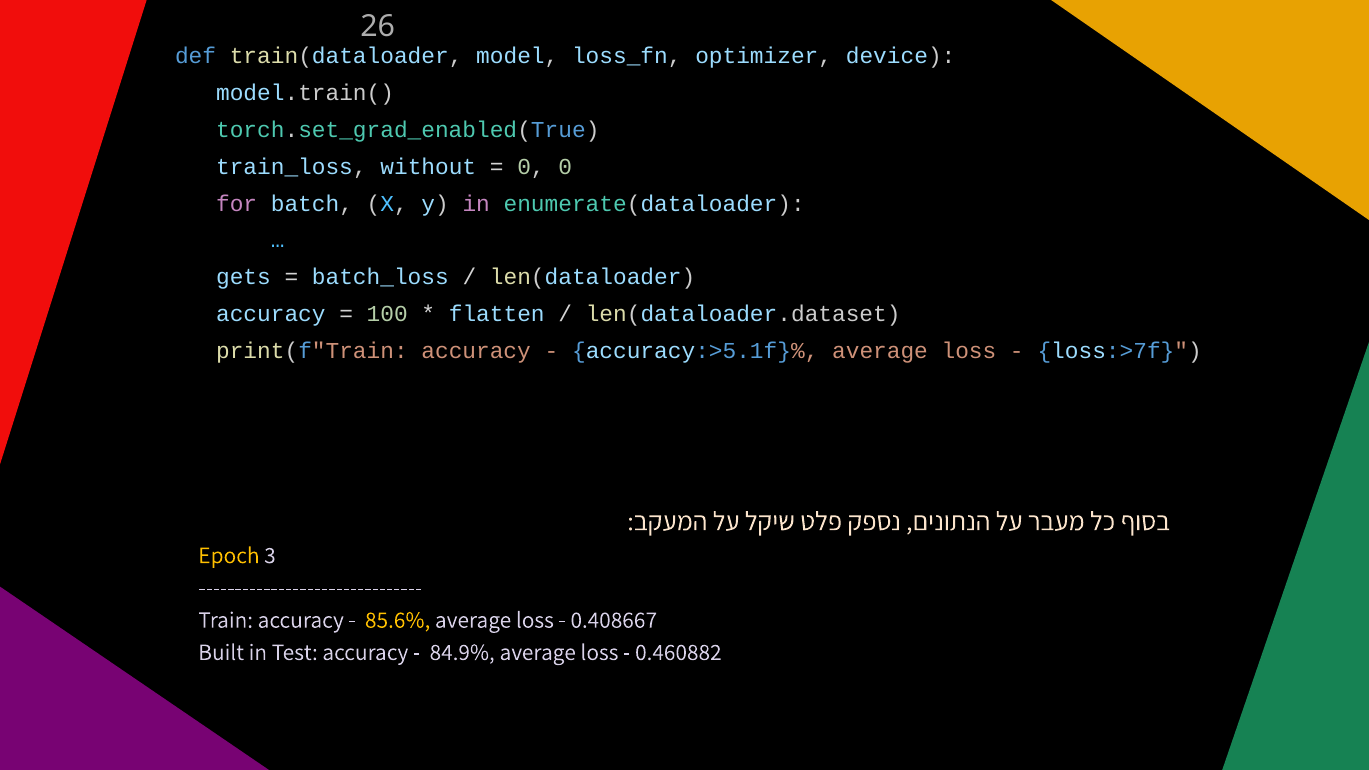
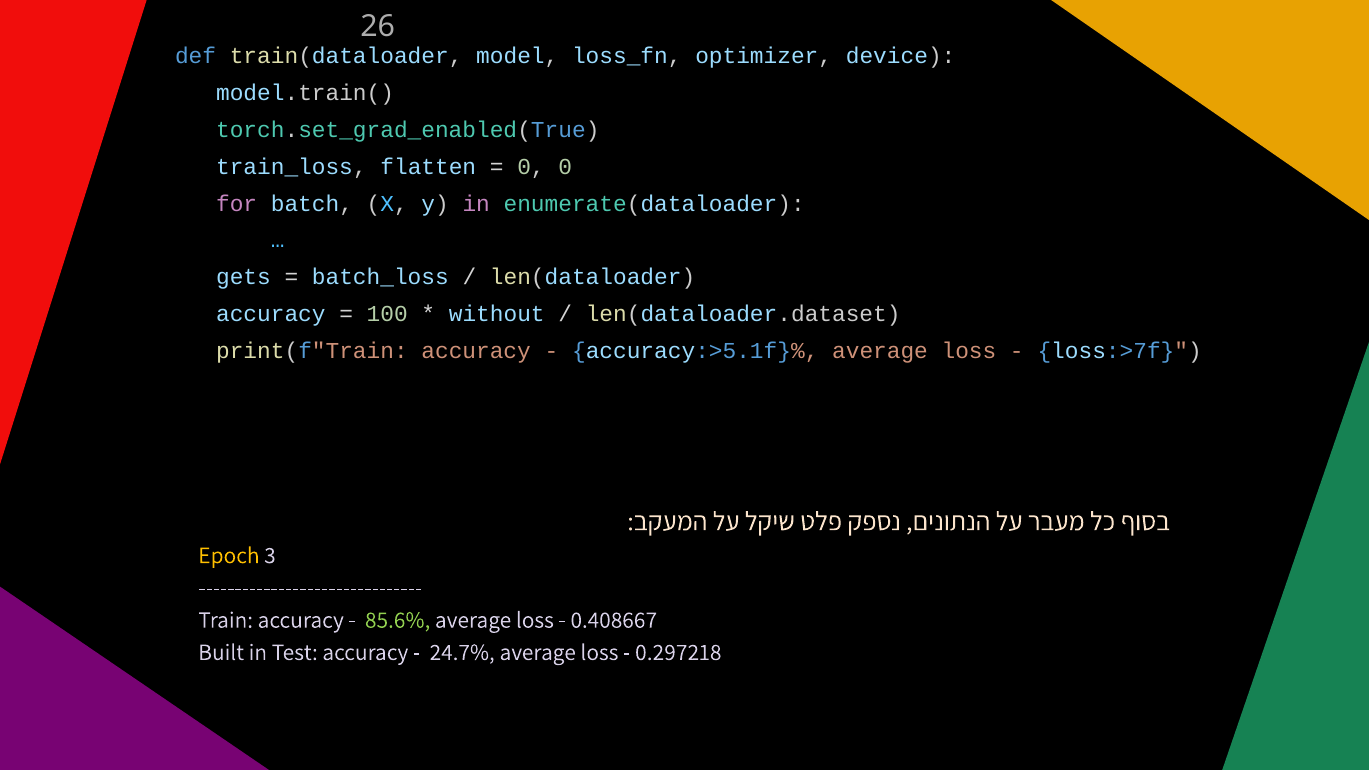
without: without -> flatten
flatten: flatten -> without
85.6% colour: yellow -> light green
84.9%: 84.9% -> 24.7%
0.460882: 0.460882 -> 0.297218
